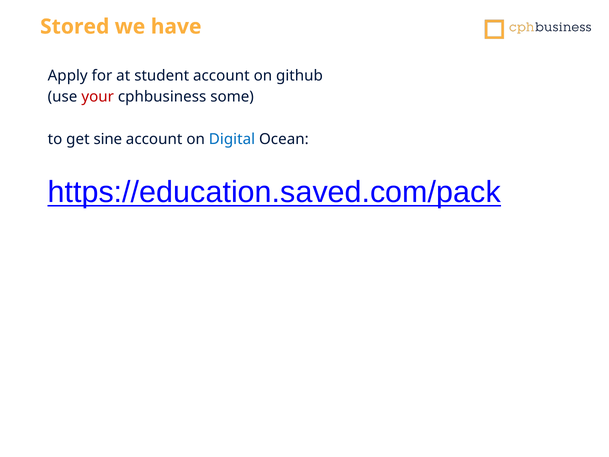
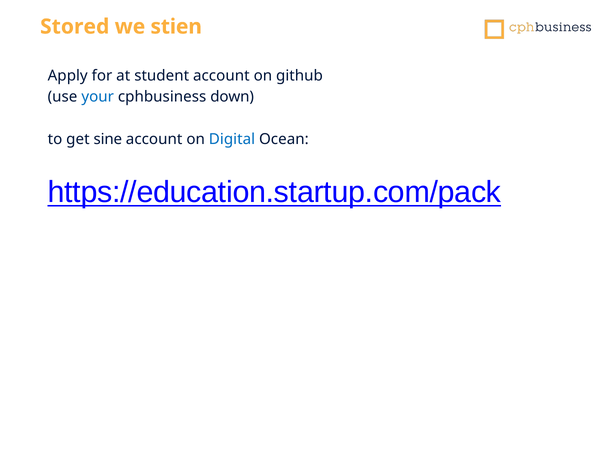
have: have -> stien
your colour: red -> blue
some: some -> down
https://education.saved.com/pack: https://education.saved.com/pack -> https://education.startup.com/pack
